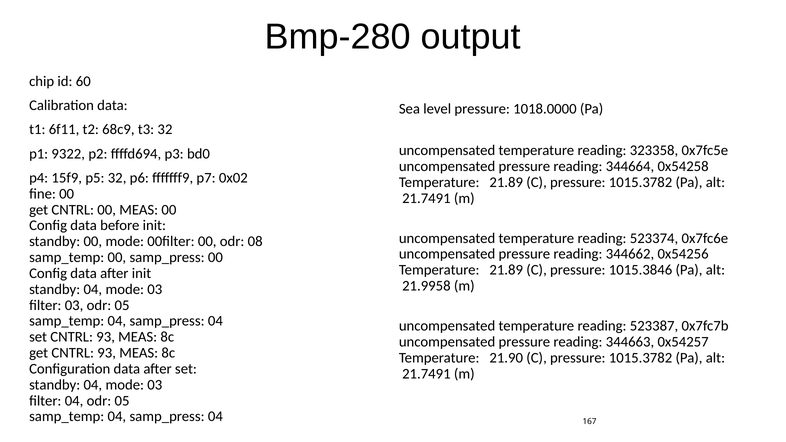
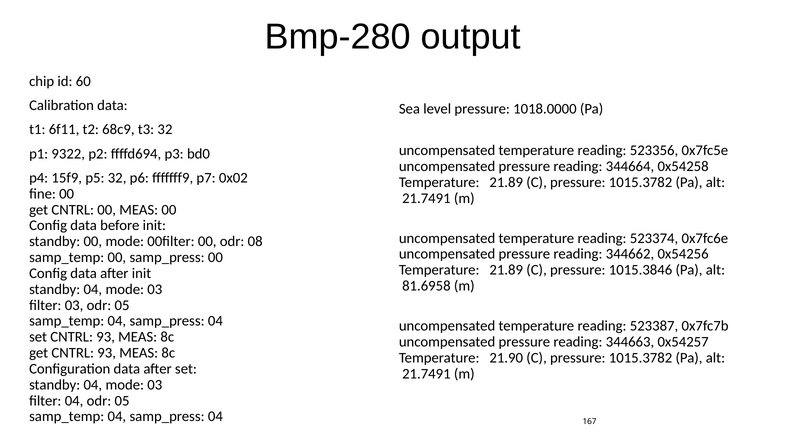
323358: 323358 -> 523356
21.9958: 21.9958 -> 81.6958
